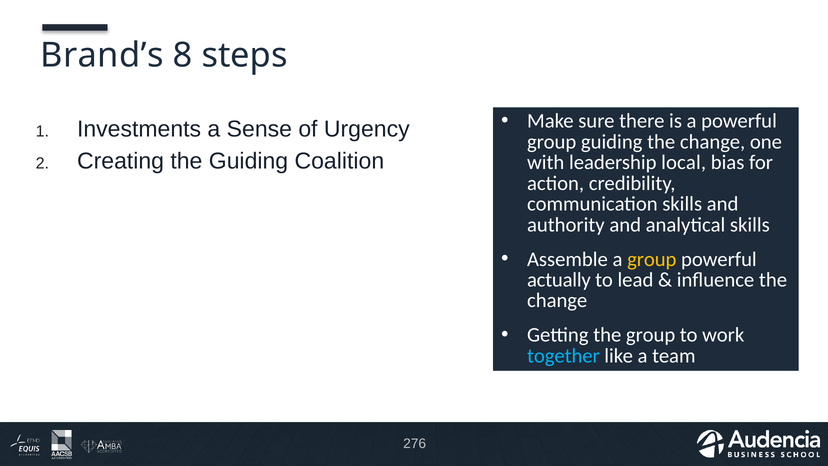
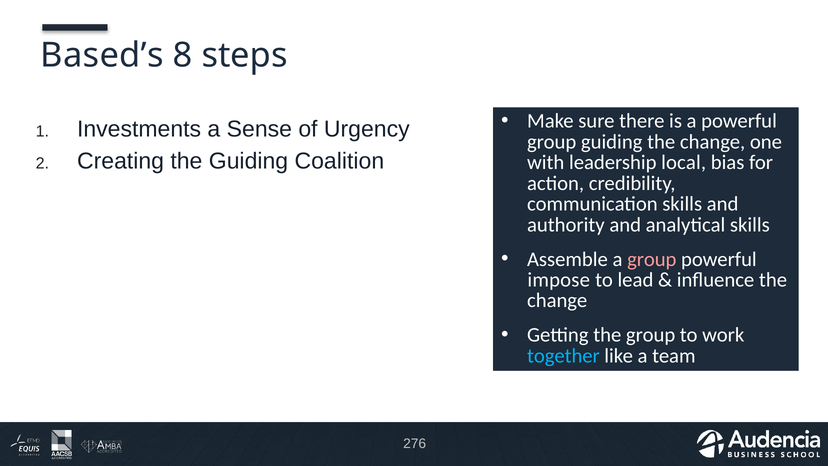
Brand’s: Brand’s -> Based’s
group at (652, 259) colour: yellow -> pink
actually: actually -> impose
